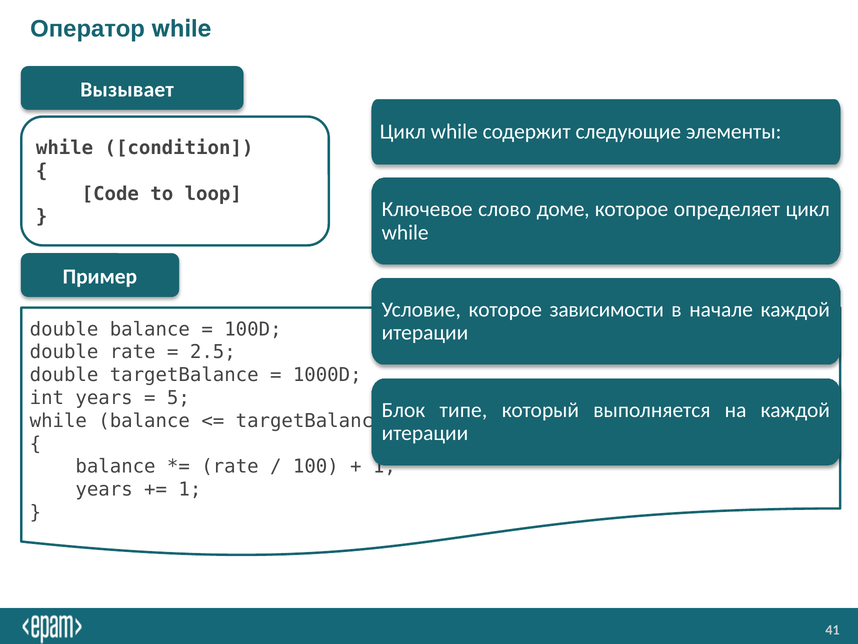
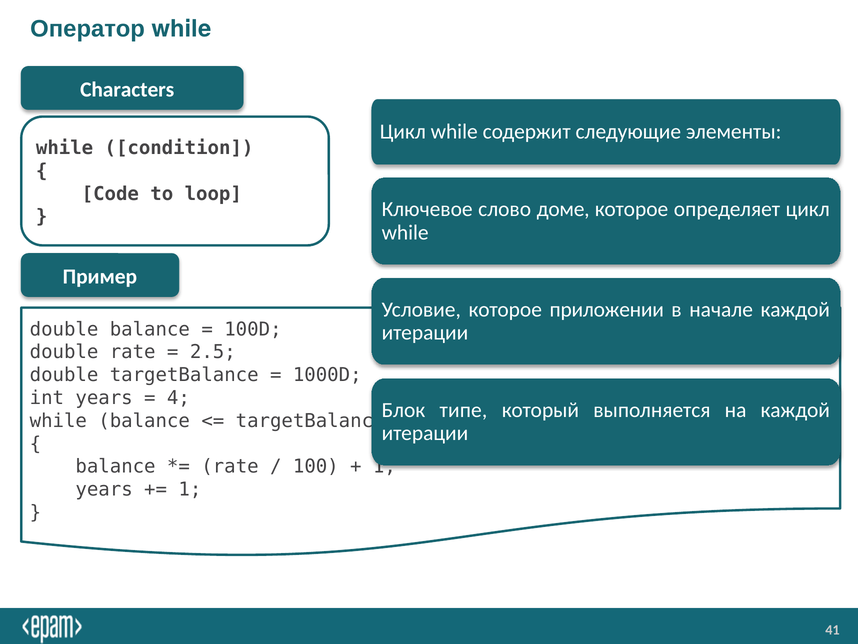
Вызывает: Вызывает -> Characters
зависимости: зависимости -> приложении
5: 5 -> 4
